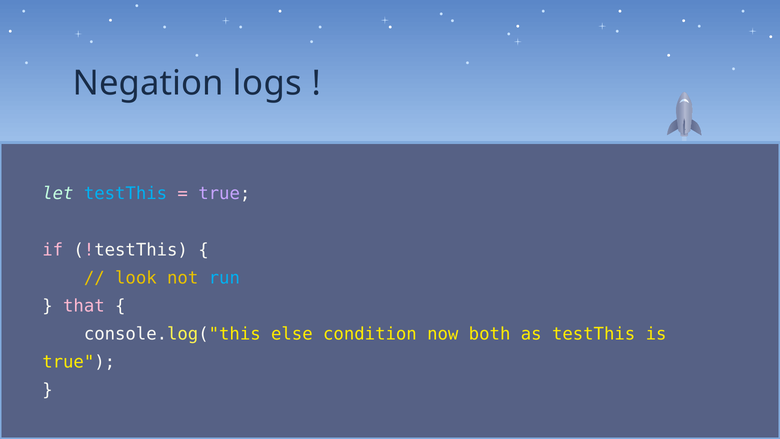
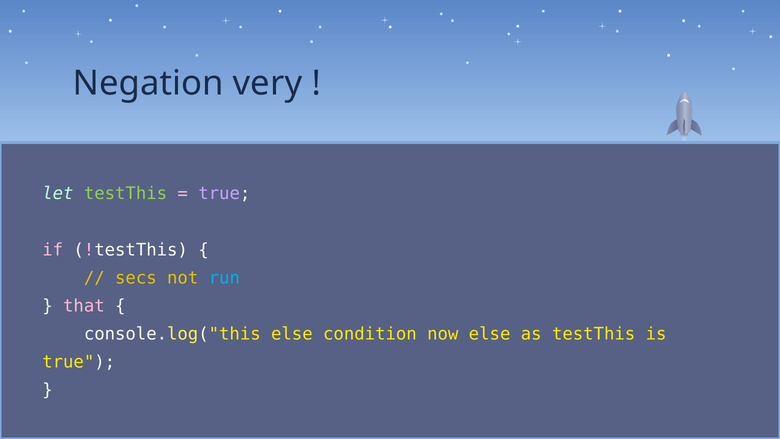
logs: logs -> very
testThis at (126, 194) colour: light blue -> light green
look: look -> secs
now both: both -> else
